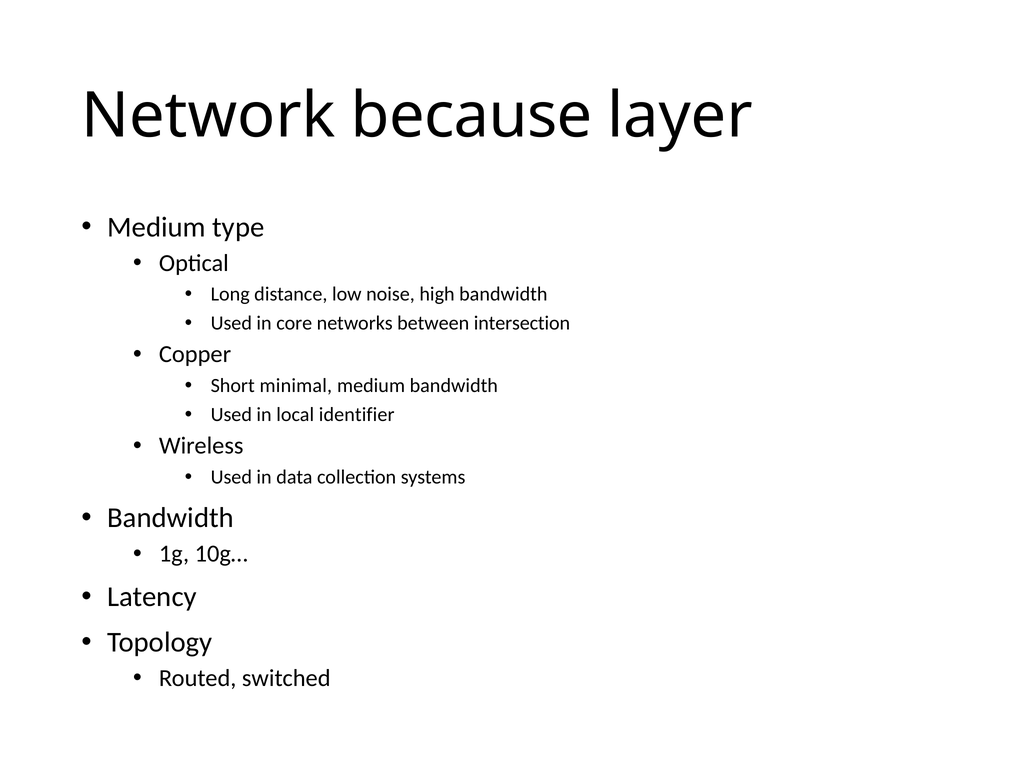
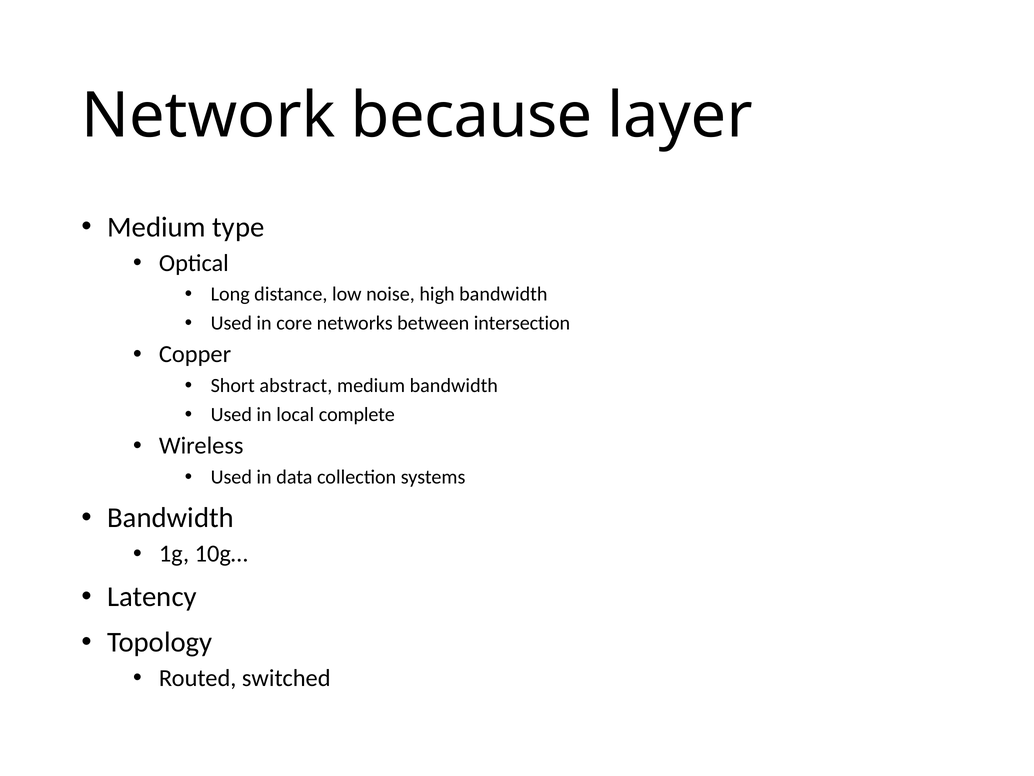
minimal: minimal -> abstract
identifier: identifier -> complete
